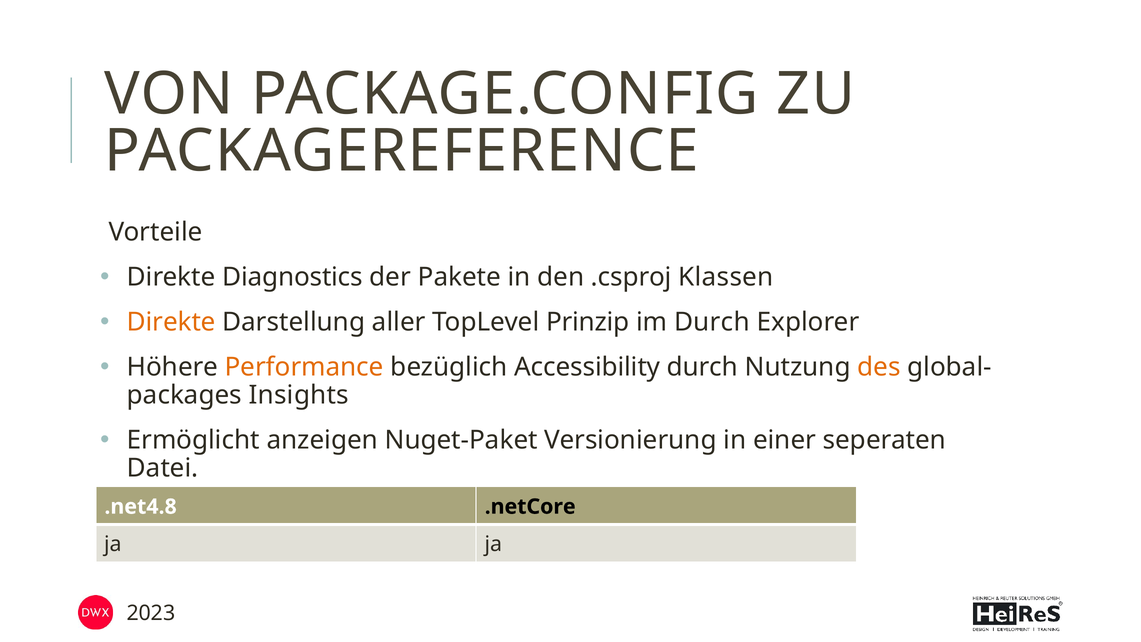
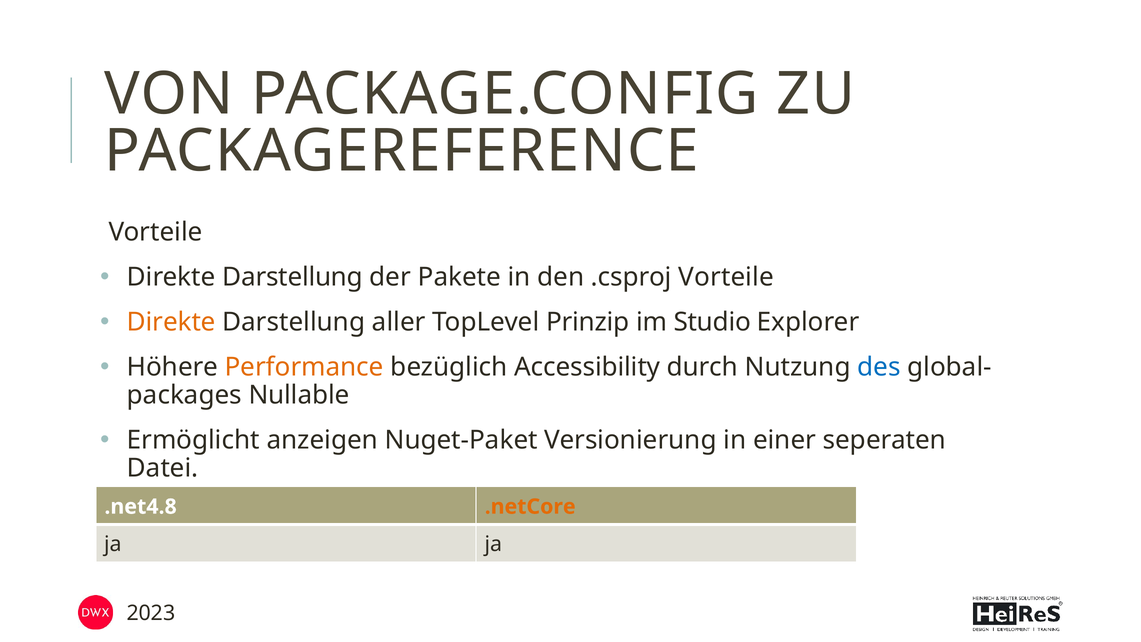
Diagnostics at (293, 277): Diagnostics -> Darstellung
.csproj Klassen: Klassen -> Vorteile
im Durch: Durch -> Studio
des colour: orange -> blue
Insights: Insights -> Nullable
.netCore colour: black -> orange
